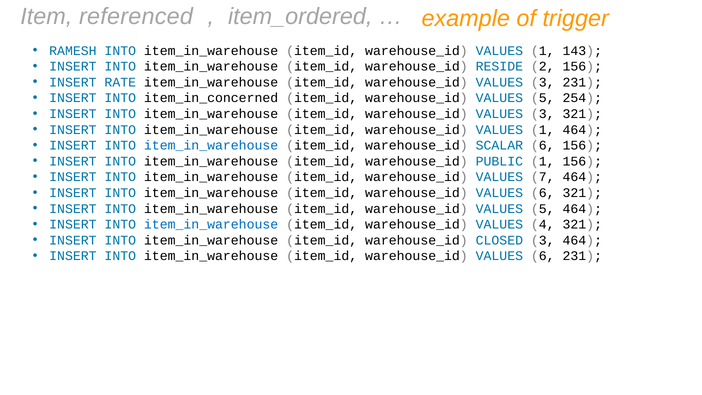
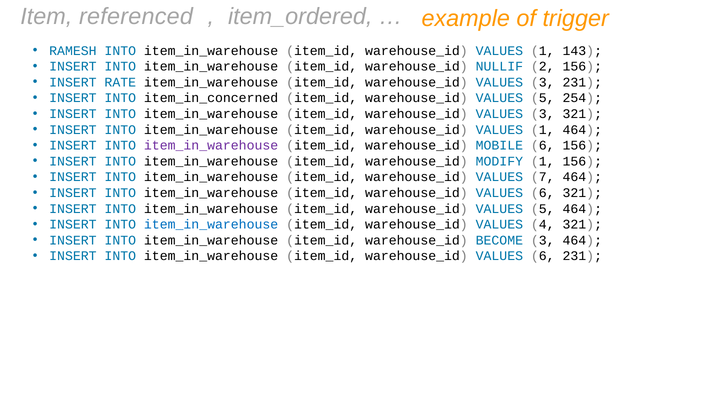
RESIDE: RESIDE -> NULLIF
item_in_warehouse at (211, 145) colour: blue -> purple
SCALAR: SCALAR -> MOBILE
PUBLIC: PUBLIC -> MODIFY
CLOSED: CLOSED -> BECOME
